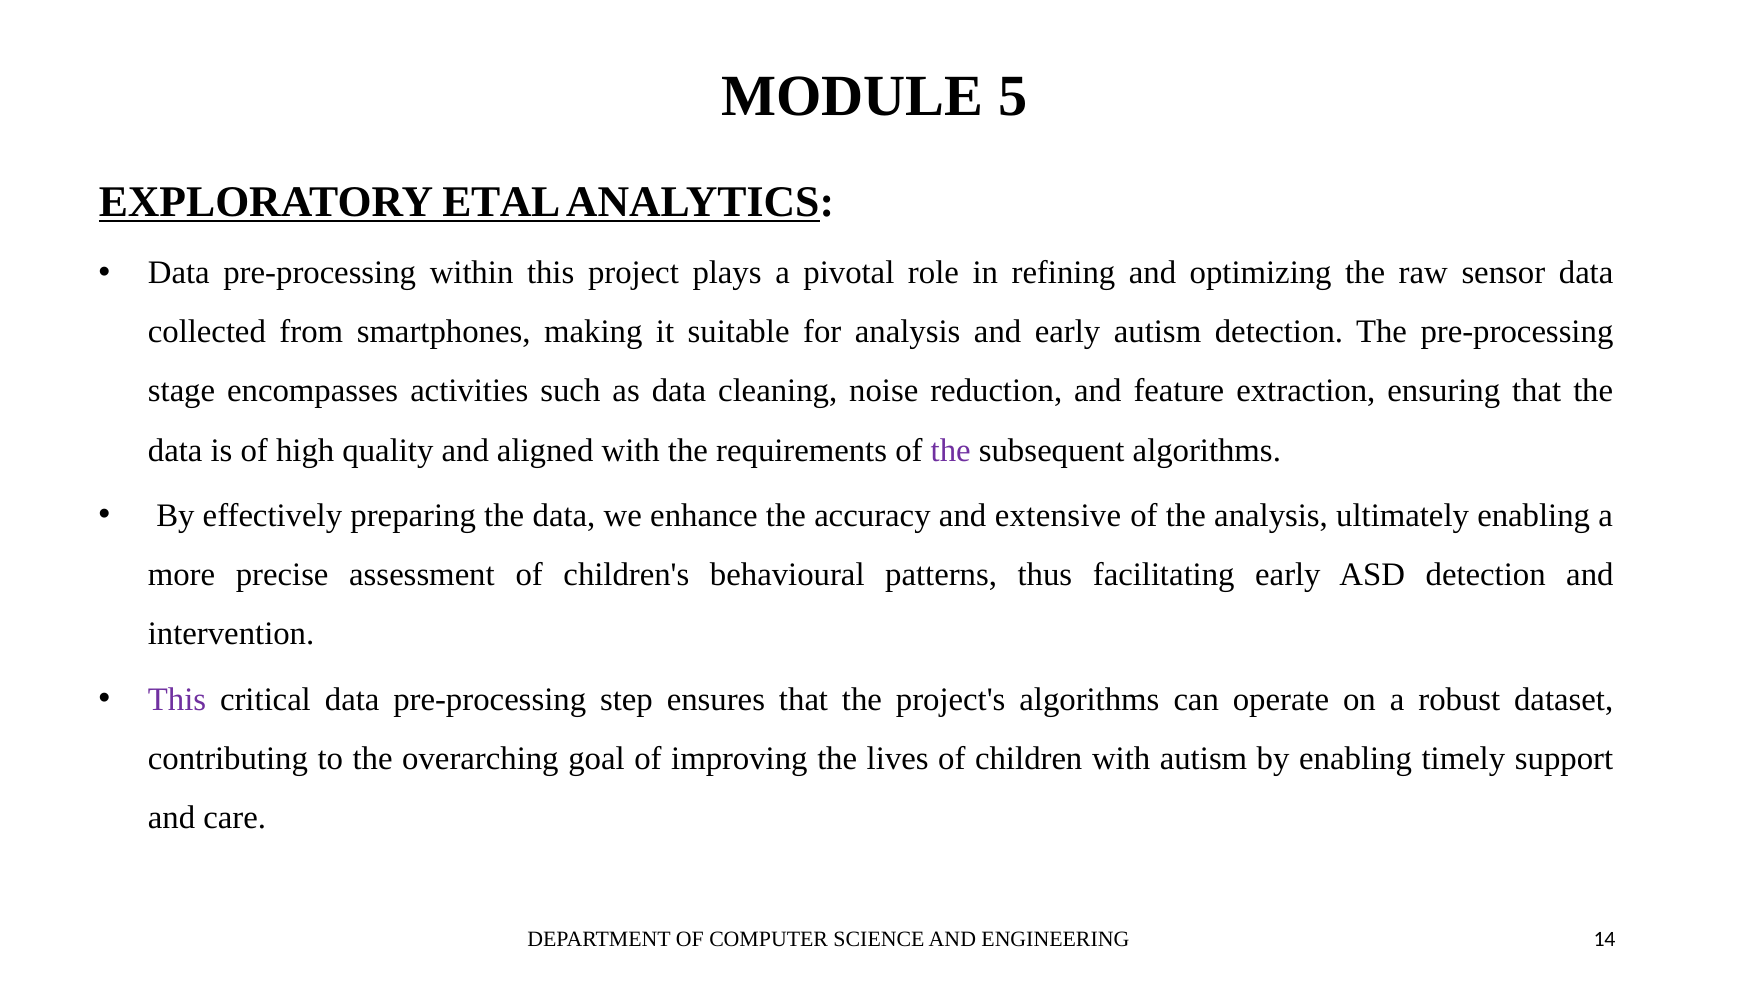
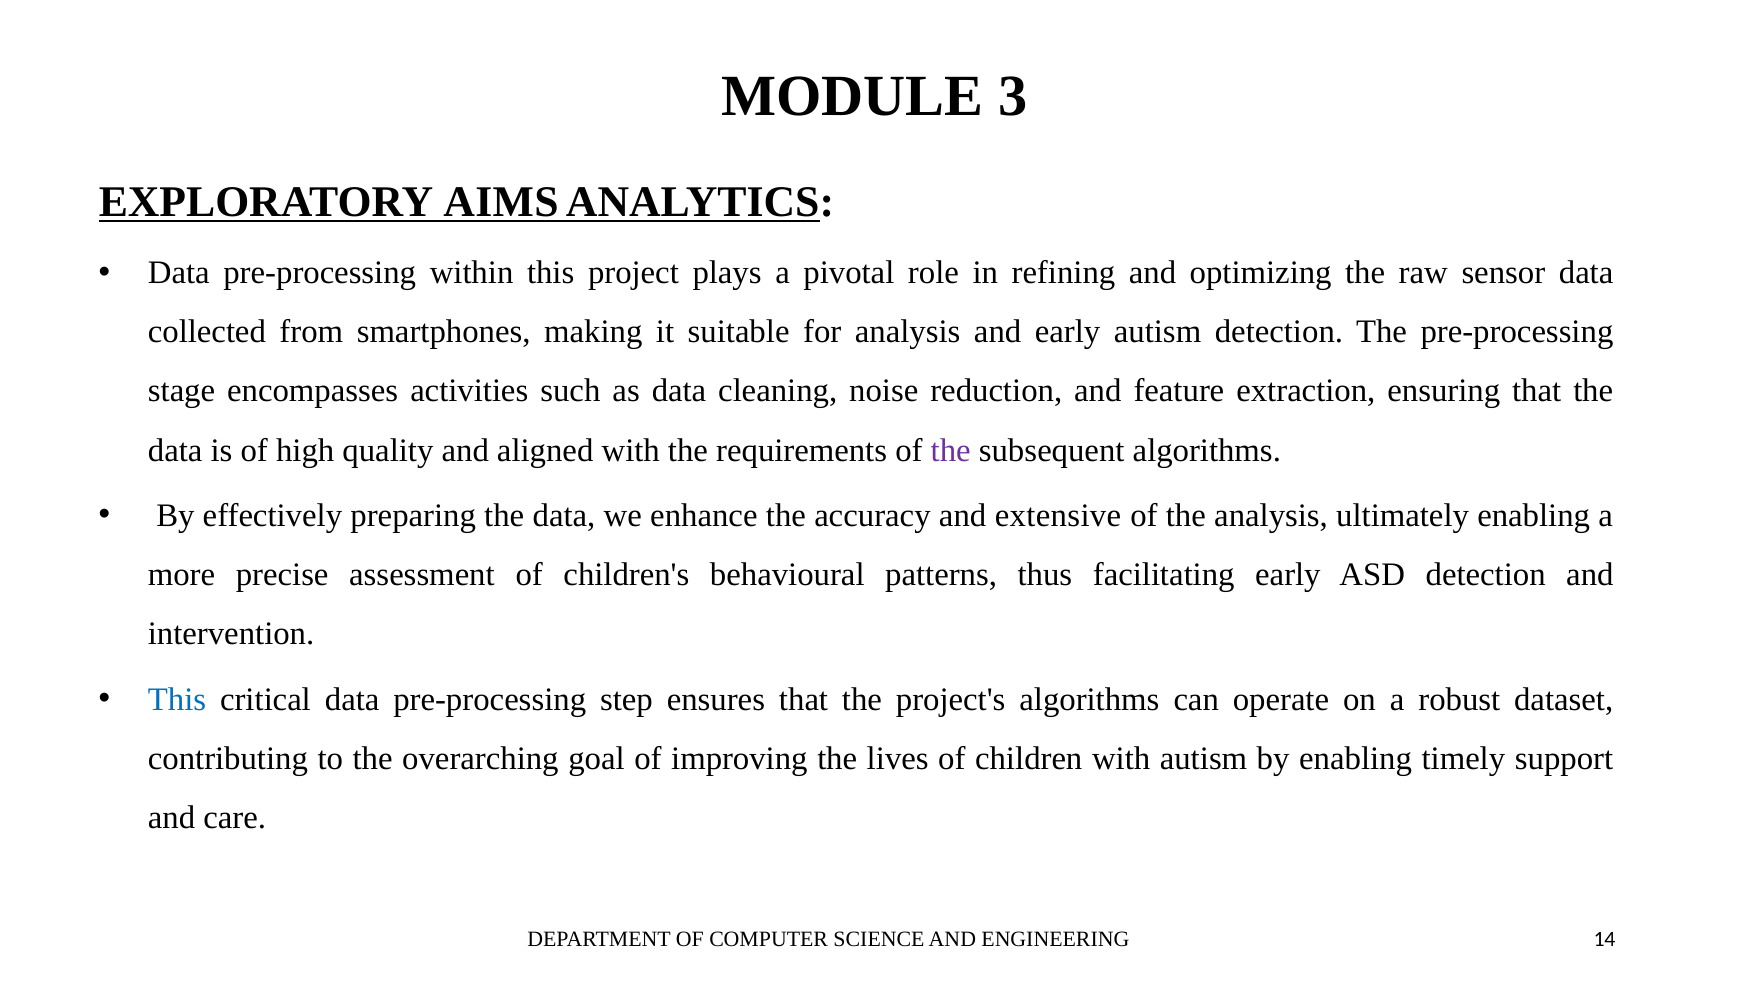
5: 5 -> 3
ETAL: ETAL -> AIMS
This at (177, 699) colour: purple -> blue
